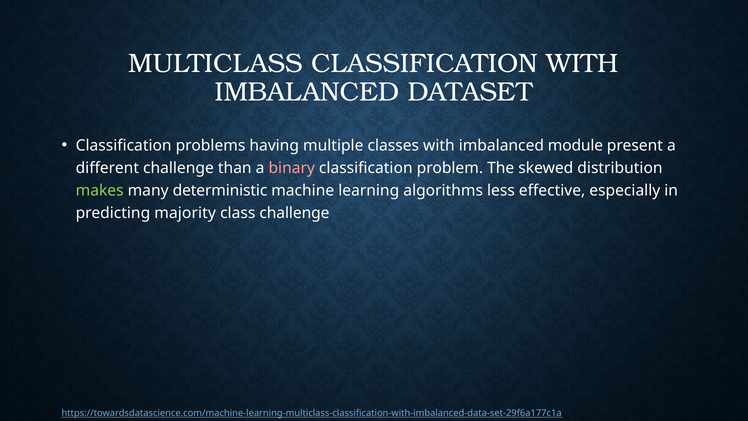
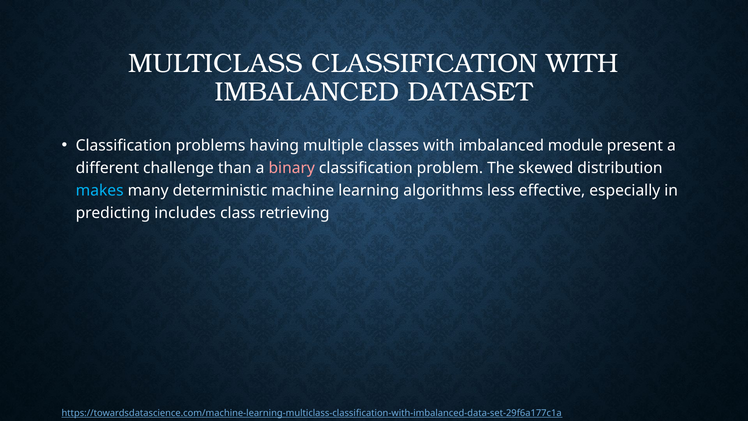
makes colour: light green -> light blue
majority: majority -> includes
class challenge: challenge -> retrieving
